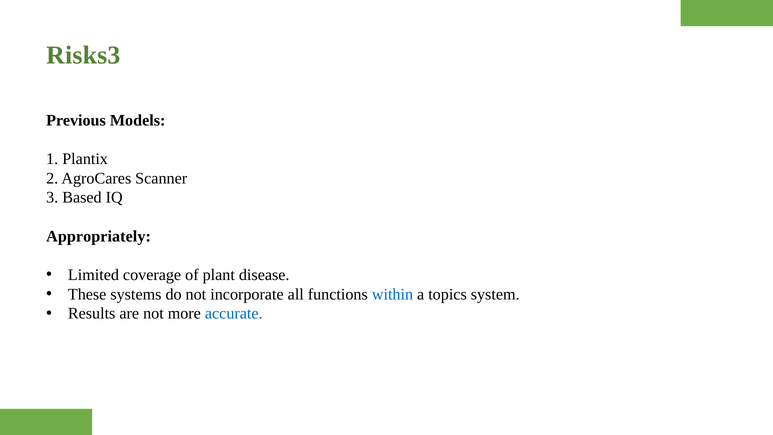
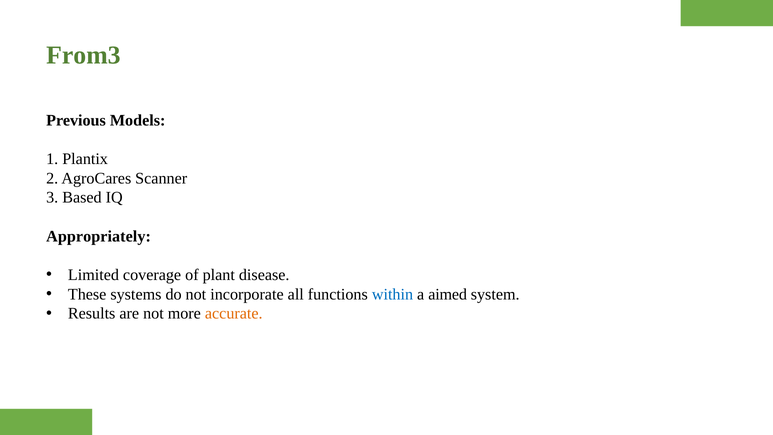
Risks3: Risks3 -> From3
topics: topics -> aimed
accurate colour: blue -> orange
